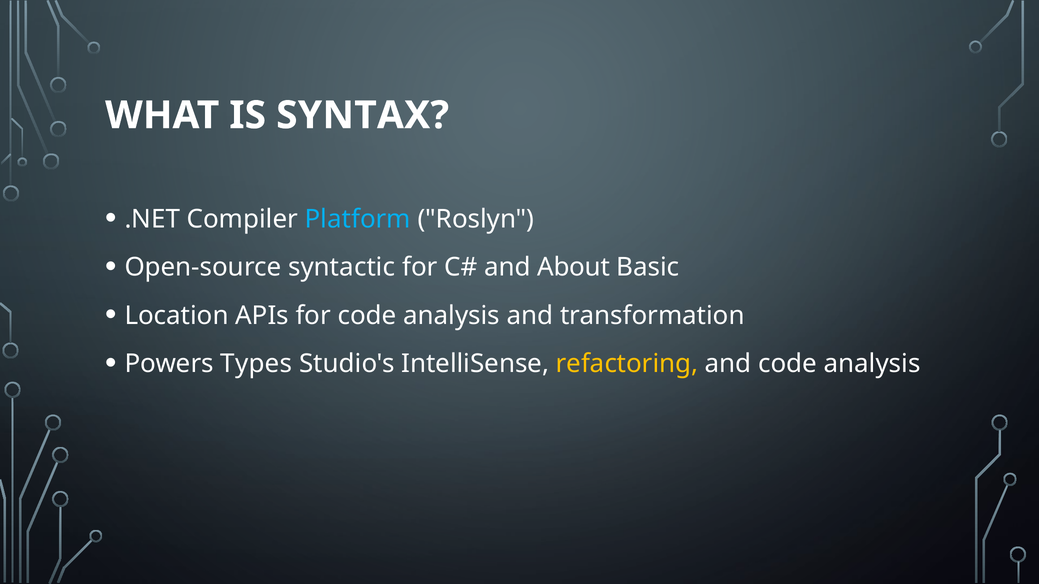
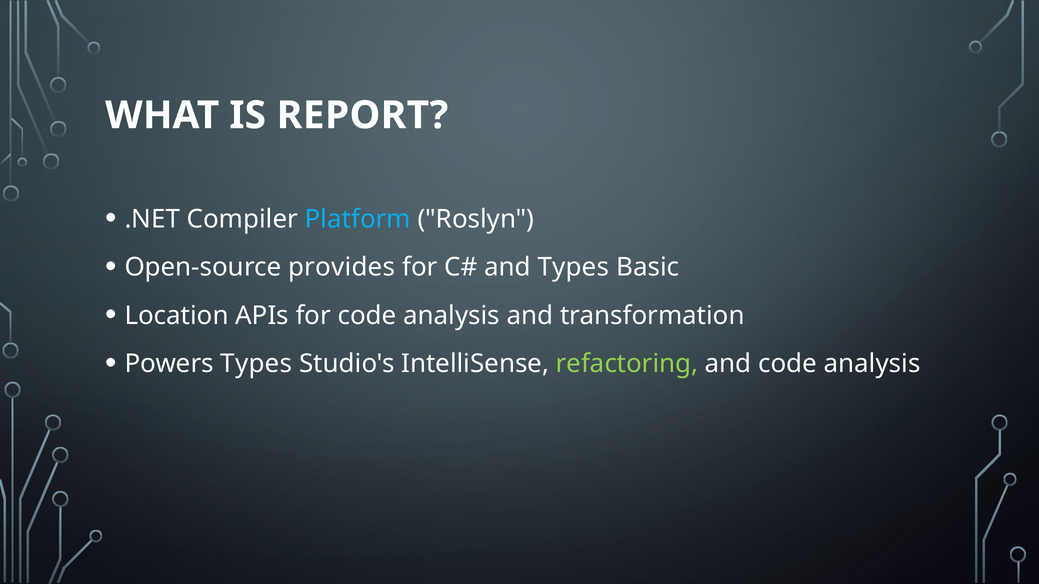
SYNTAX: SYNTAX -> REPORT
syntactic: syntactic -> provides
and About: About -> Types
refactoring colour: yellow -> light green
